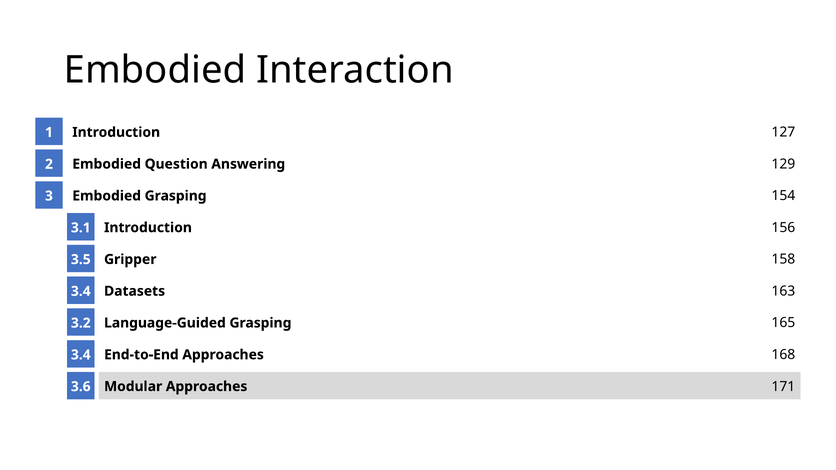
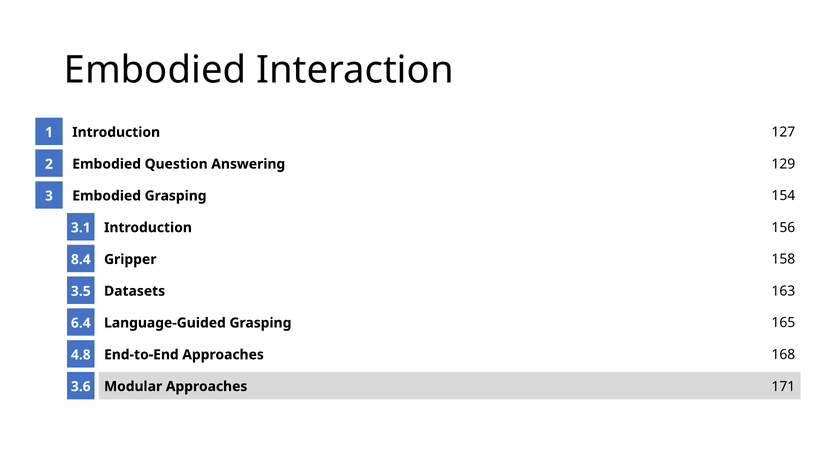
3.5: 3.5 -> 8.4
3.4 at (81, 291): 3.4 -> 3.5
3.2: 3.2 -> 6.4
3.4 at (81, 355): 3.4 -> 4.8
